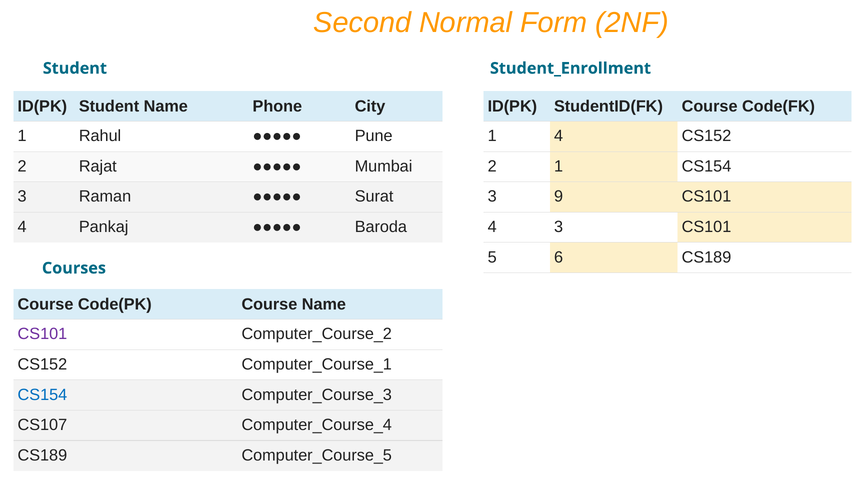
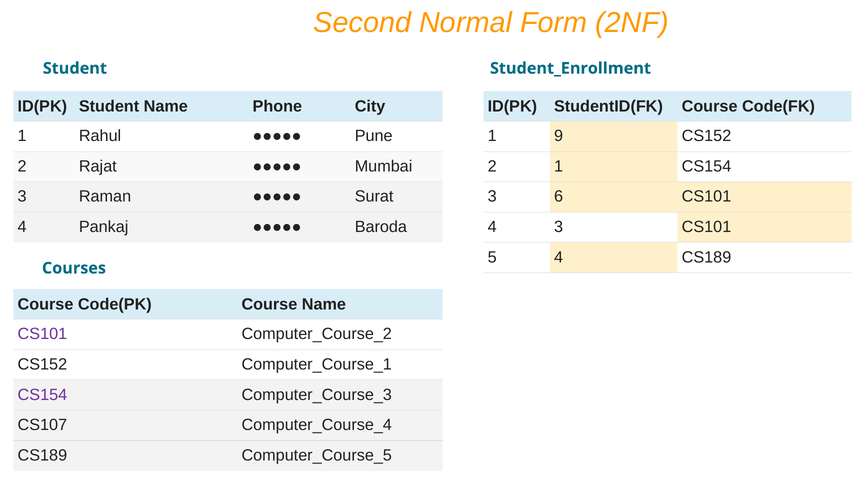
1 4: 4 -> 9
9: 9 -> 6
5 6: 6 -> 4
CS154 at (42, 394) colour: blue -> purple
